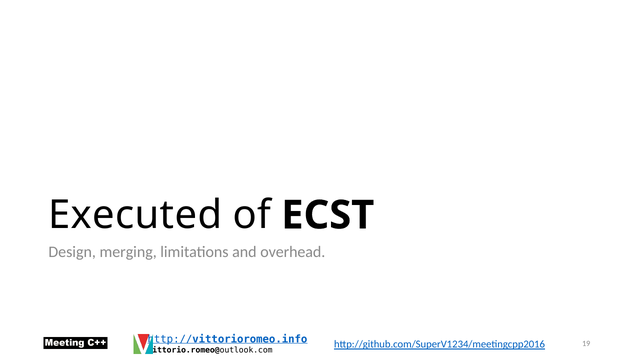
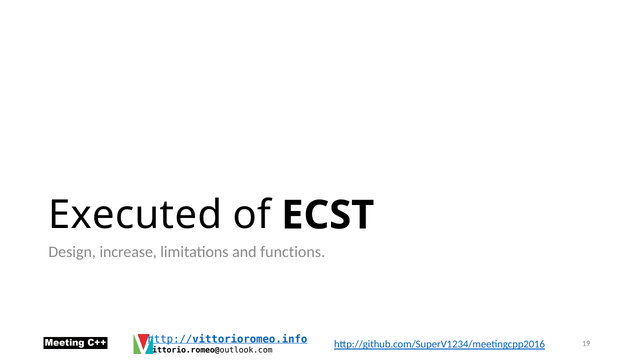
merging: merging -> increase
overhead: overhead -> functions
